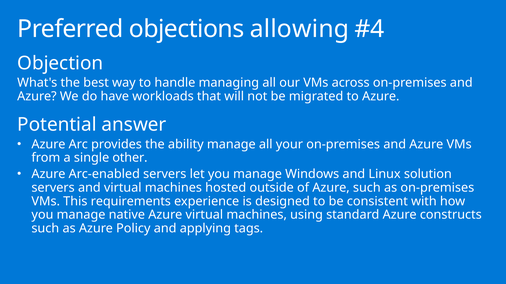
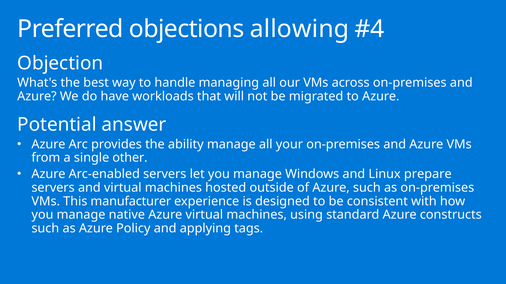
solution: solution -> prepare
requirements: requirements -> manufacturer
